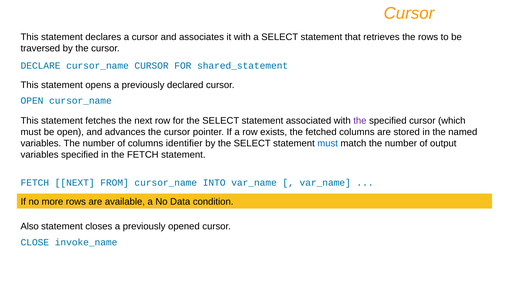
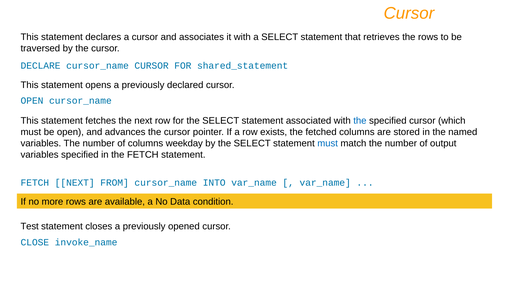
the at (360, 121) colour: purple -> blue
identifier: identifier -> weekday
Also: Also -> Test
